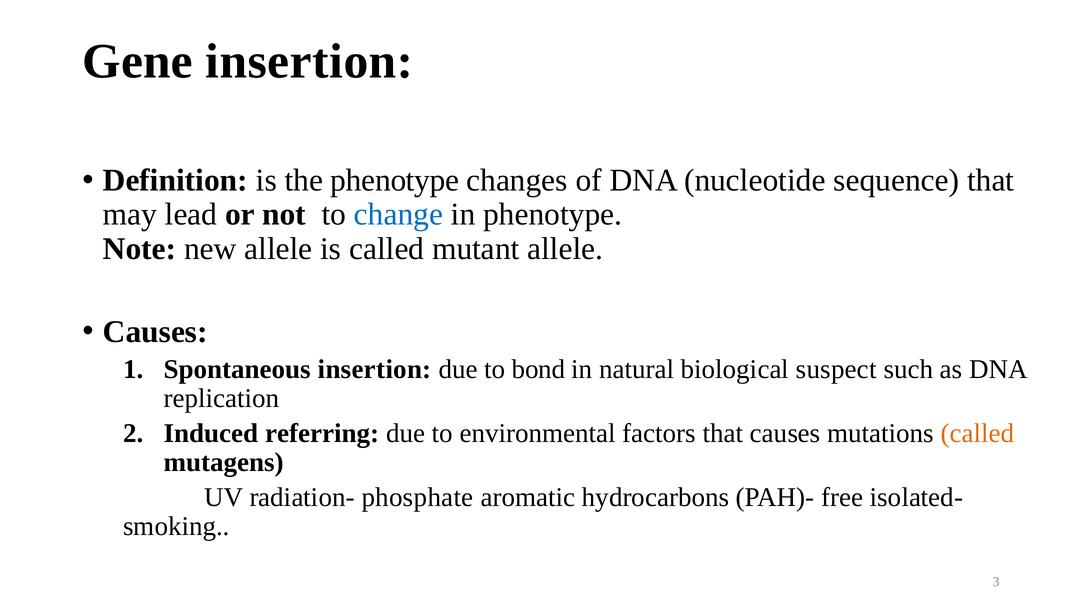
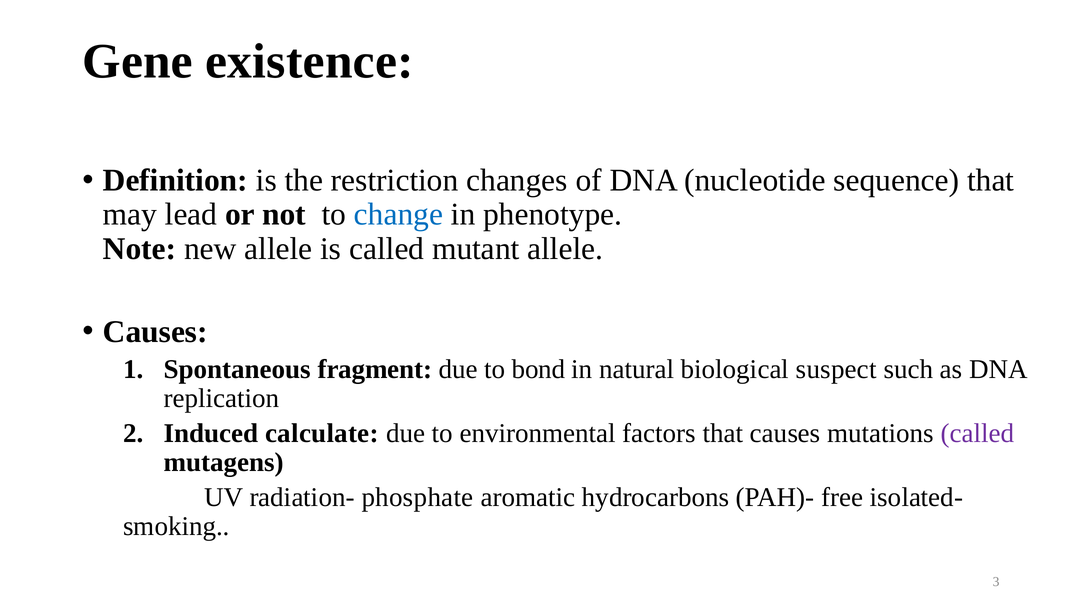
Gene insertion: insertion -> existence
the phenotype: phenotype -> restriction
Spontaneous insertion: insertion -> fragment
referring: referring -> calculate
called at (977, 433) colour: orange -> purple
